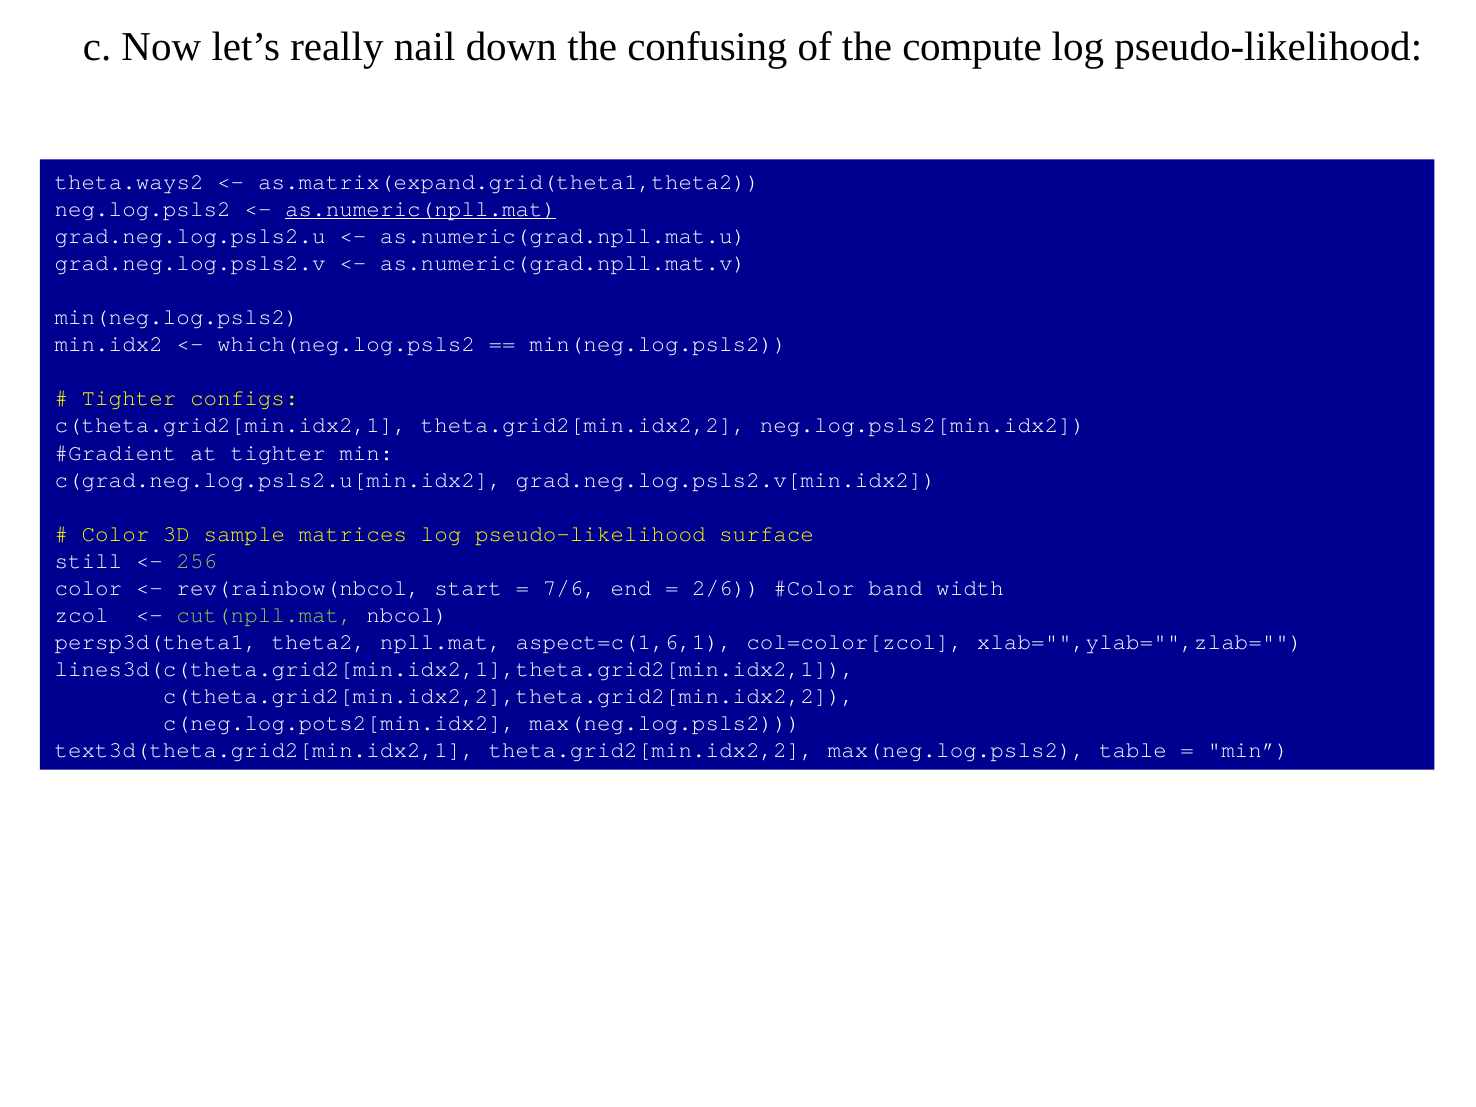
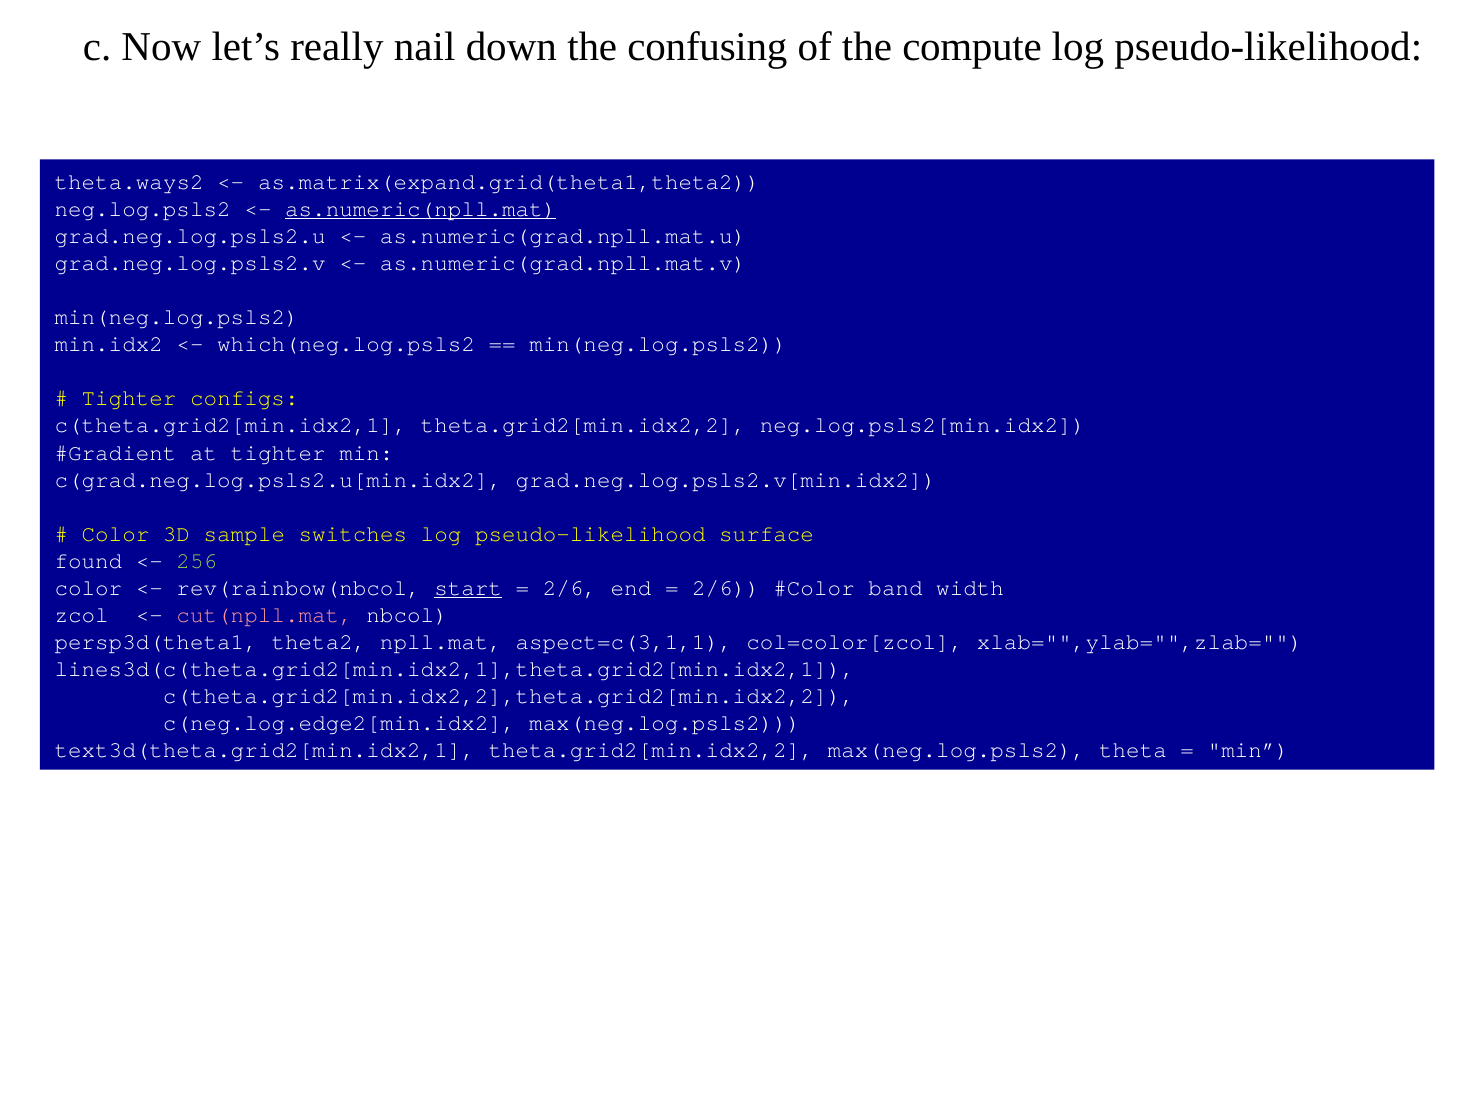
matrices: matrices -> switches
still: still -> found
start underline: none -> present
7/6 at (570, 588): 7/6 -> 2/6
cut(npll.mat colour: light green -> pink
aspect=c(1,6,1: aspect=c(1,6,1 -> aspect=c(3,1,1
c(neg.log.pots2[min.idx2: c(neg.log.pots2[min.idx2 -> c(neg.log.edge2[min.idx2
table: table -> theta
